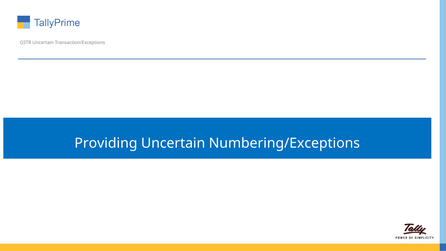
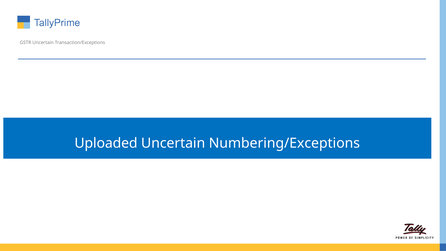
Providing: Providing -> Uploaded
